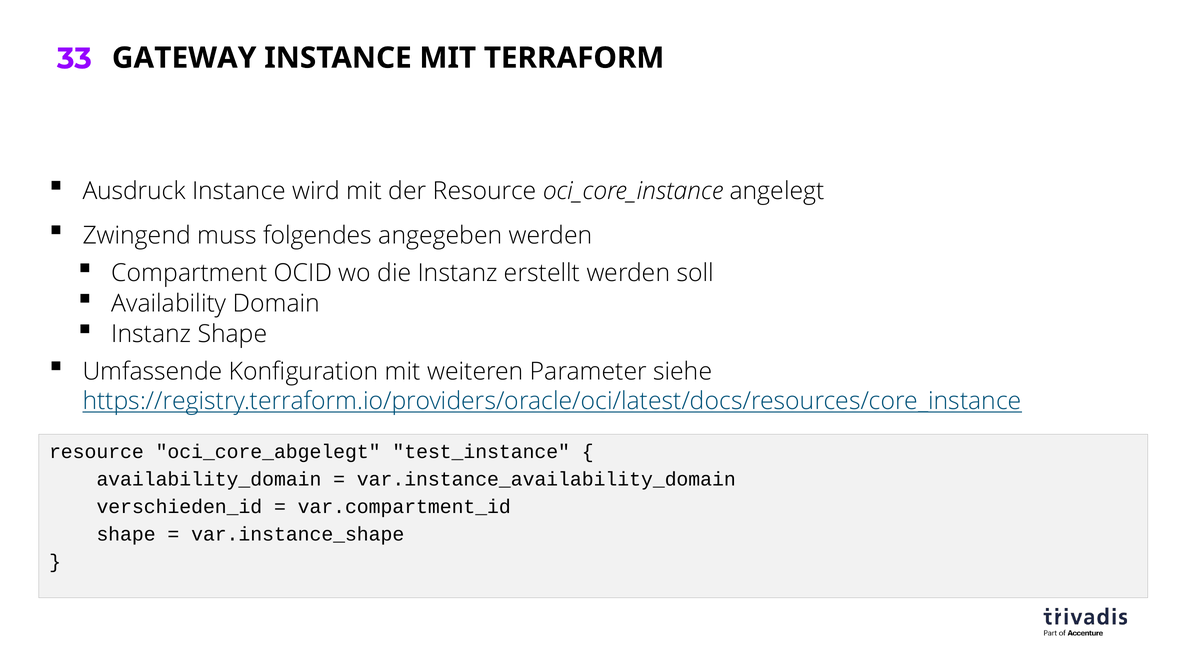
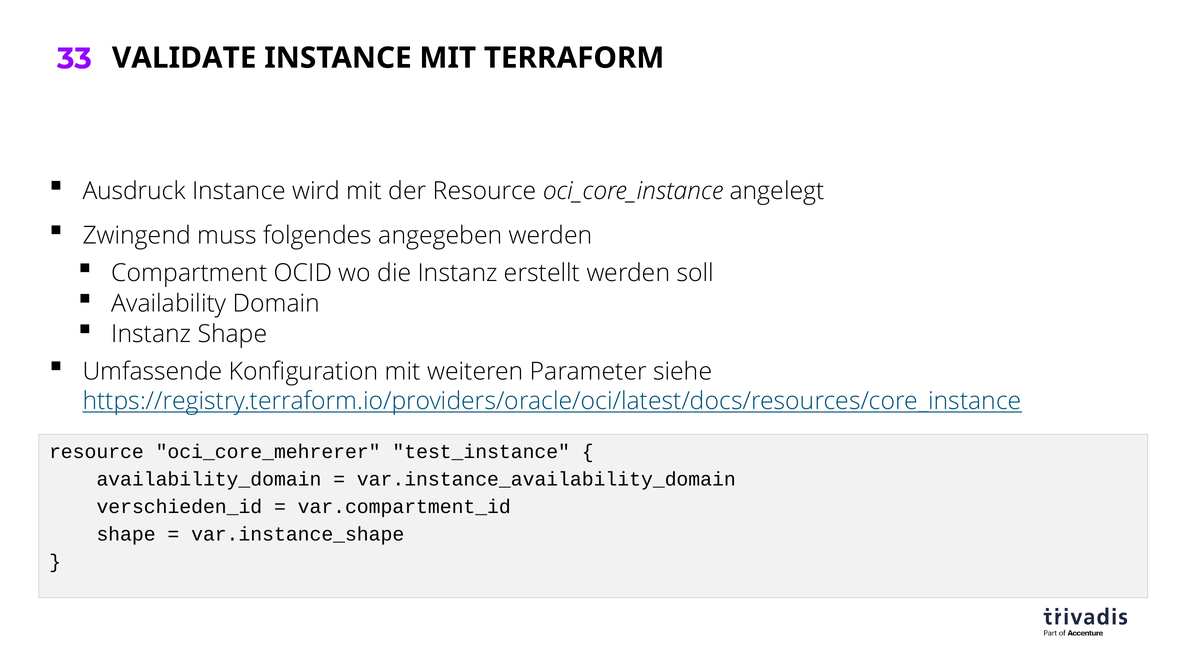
GATEWAY: GATEWAY -> VALIDATE
oci_core_abgelegt: oci_core_abgelegt -> oci_core_mehrerer
